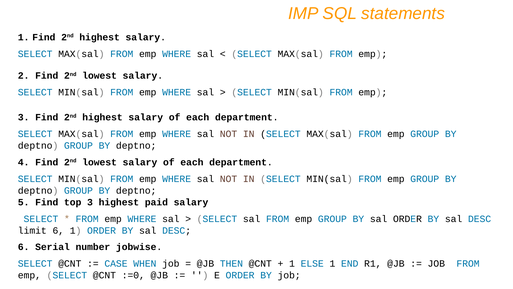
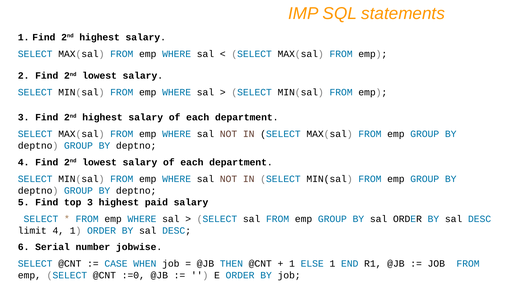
limit 6: 6 -> 4
